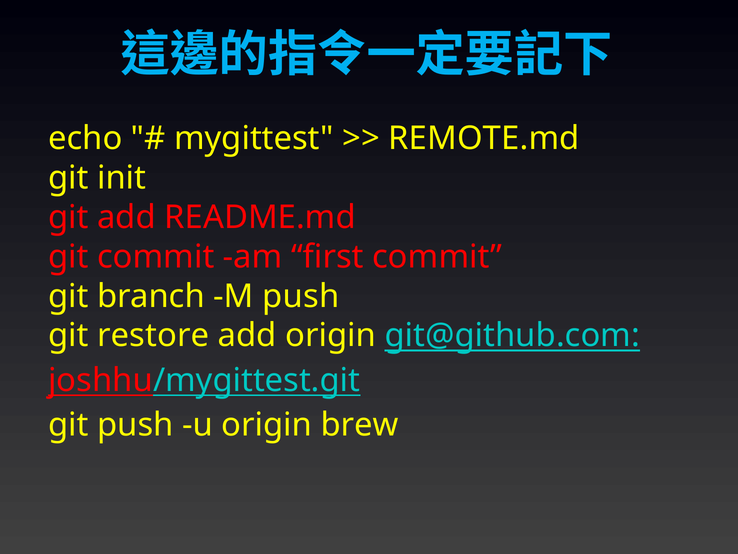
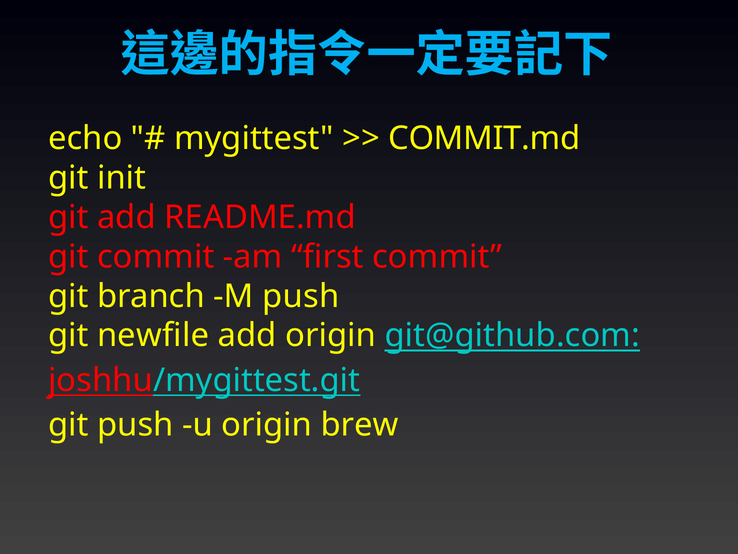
REMOTE.md: REMOTE.md -> COMMIT.md
restore: restore -> newfile
